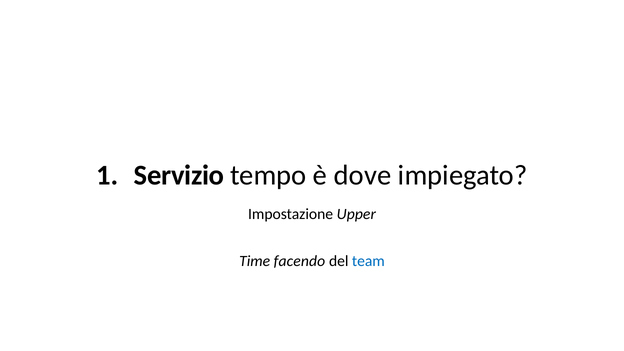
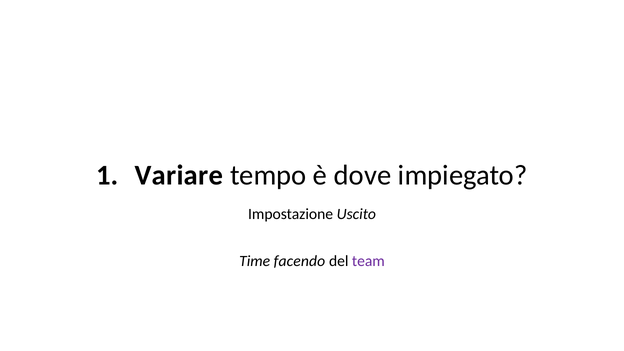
Servizio: Servizio -> Variare
Upper: Upper -> Uscito
team colour: blue -> purple
